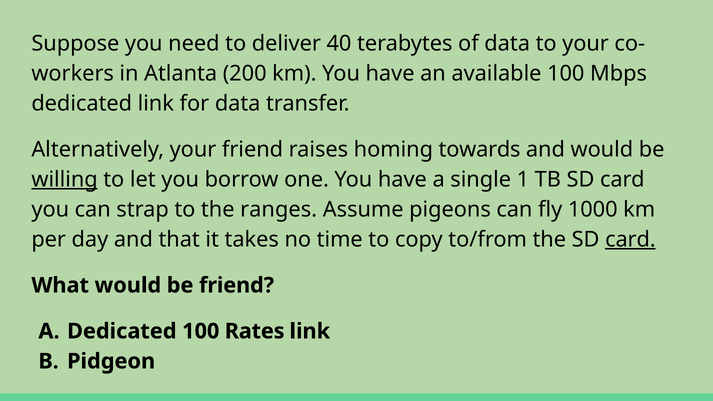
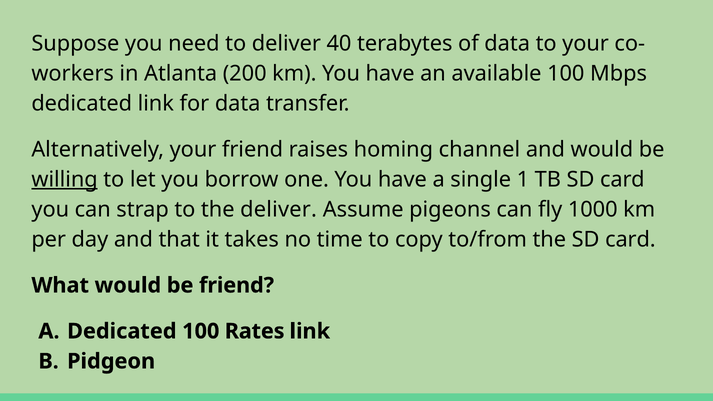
towards: towards -> channel
the ranges: ranges -> deliver
card at (630, 240) underline: present -> none
